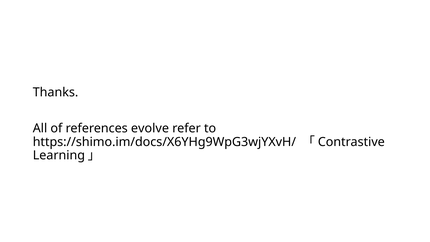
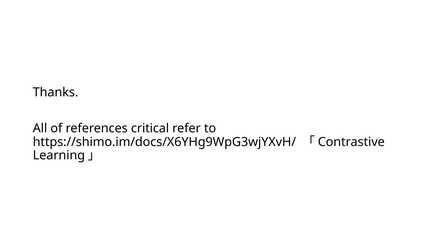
evolve: evolve -> critical
